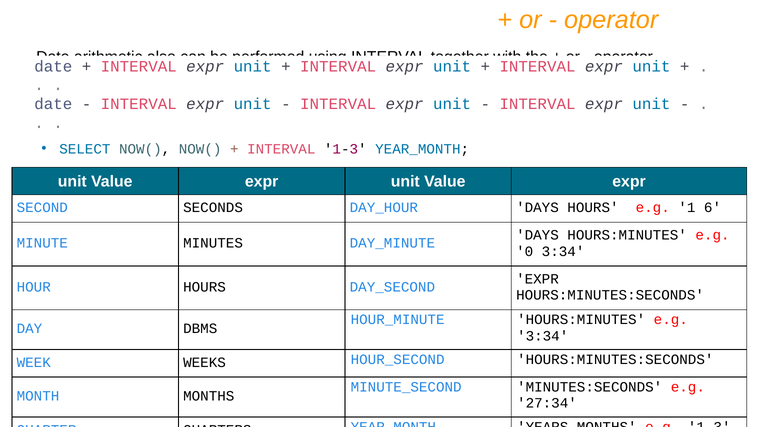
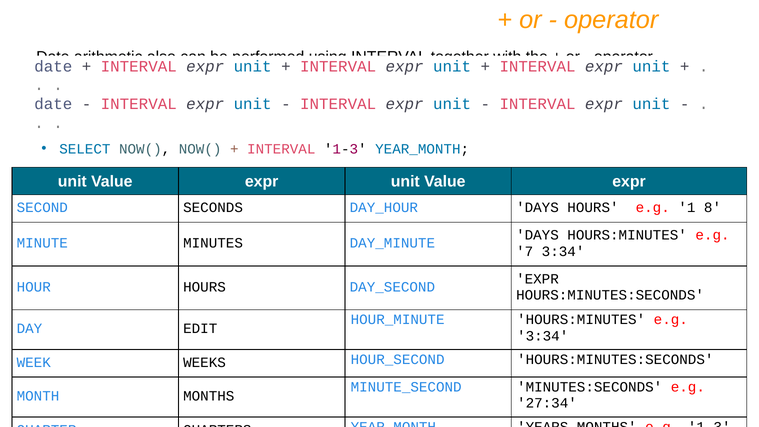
6: 6 -> 8
0: 0 -> 7
DBMS: DBMS -> EDIT
